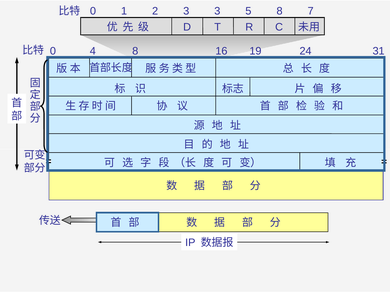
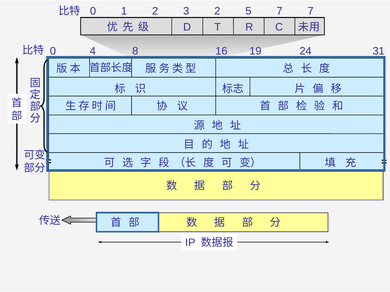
3 3: 3 -> 2
5 8: 8 -> 7
